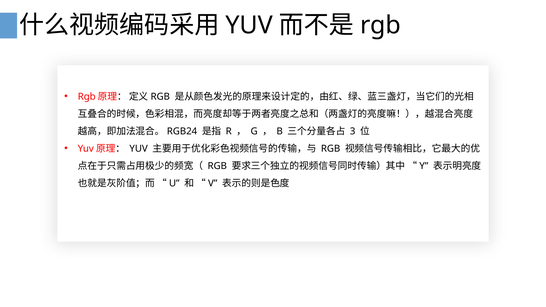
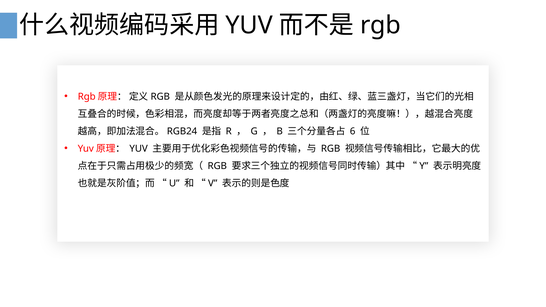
3: 3 -> 6
